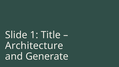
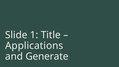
Architecture: Architecture -> Applications
